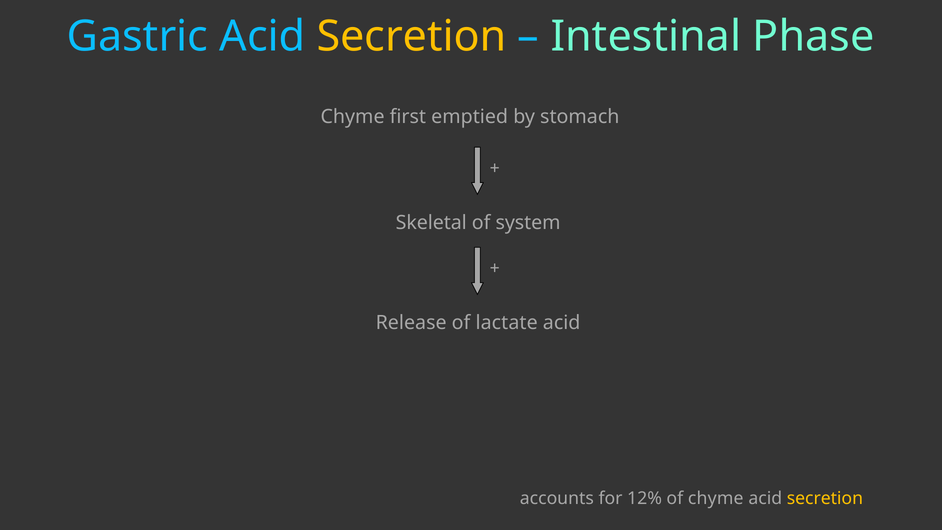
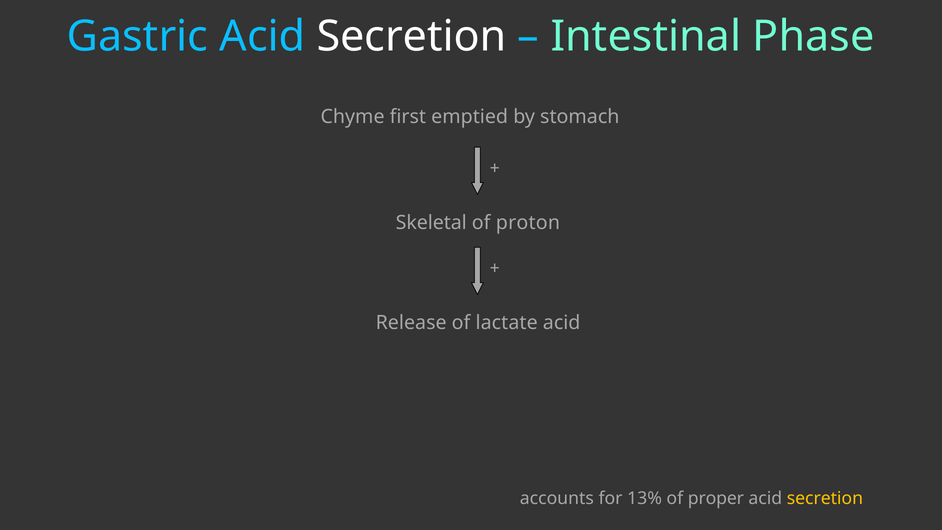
Secretion at (411, 37) colour: yellow -> white
system: system -> proton
12%: 12% -> 13%
of chyme: chyme -> proper
